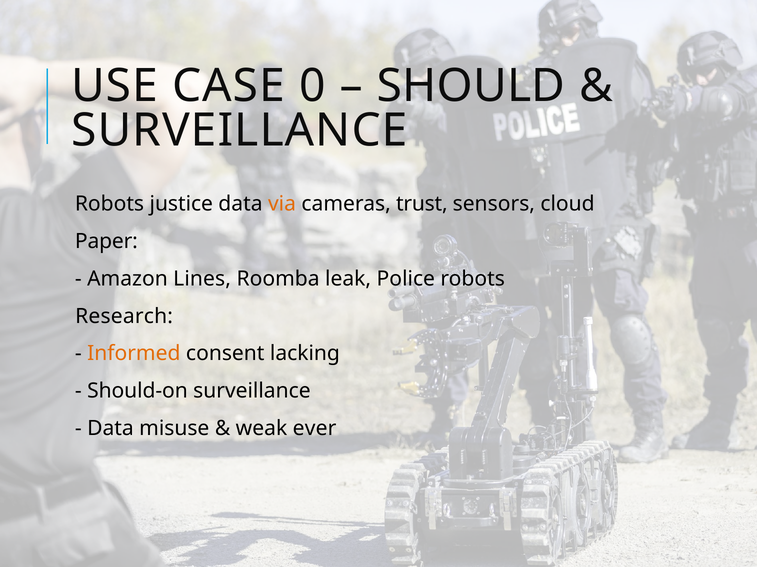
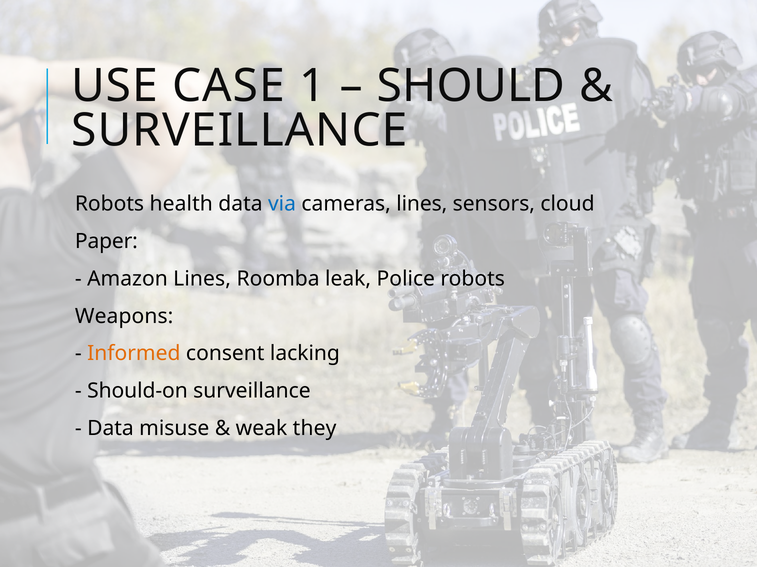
0: 0 -> 1
justice: justice -> health
via colour: orange -> blue
cameras trust: trust -> lines
Research: Research -> Weapons
ever: ever -> they
